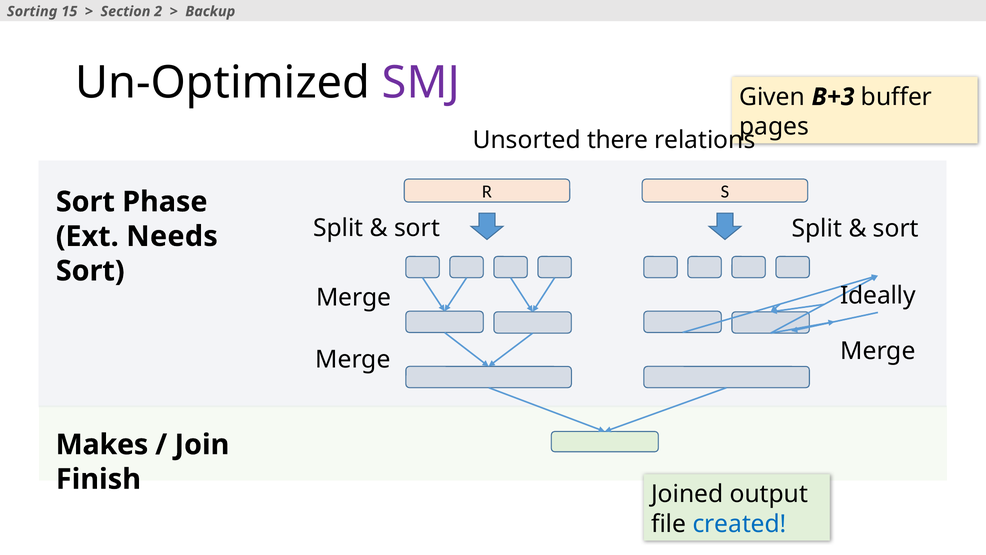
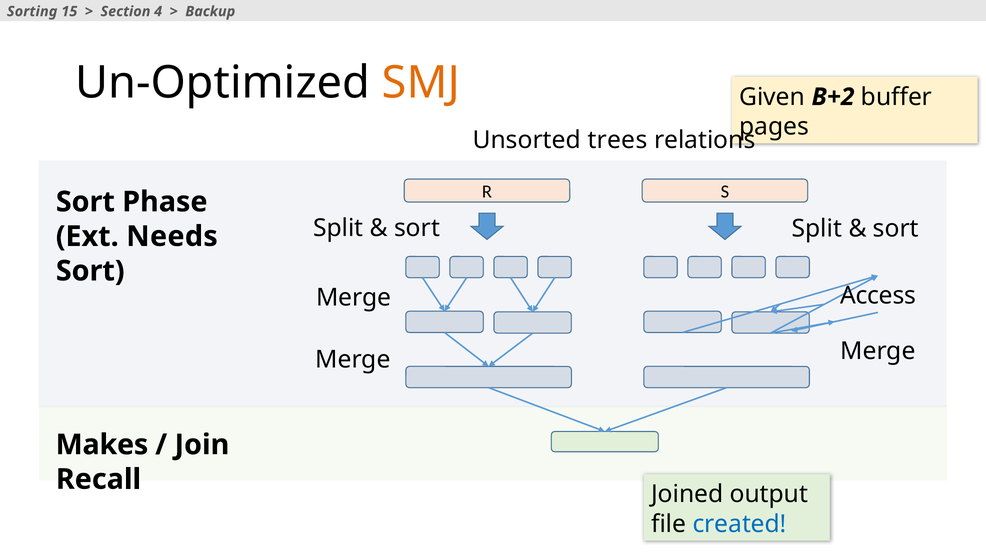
2: 2 -> 4
SMJ colour: purple -> orange
B+3: B+3 -> B+2
there: there -> trees
Ideally: Ideally -> Access
Finish: Finish -> Recall
